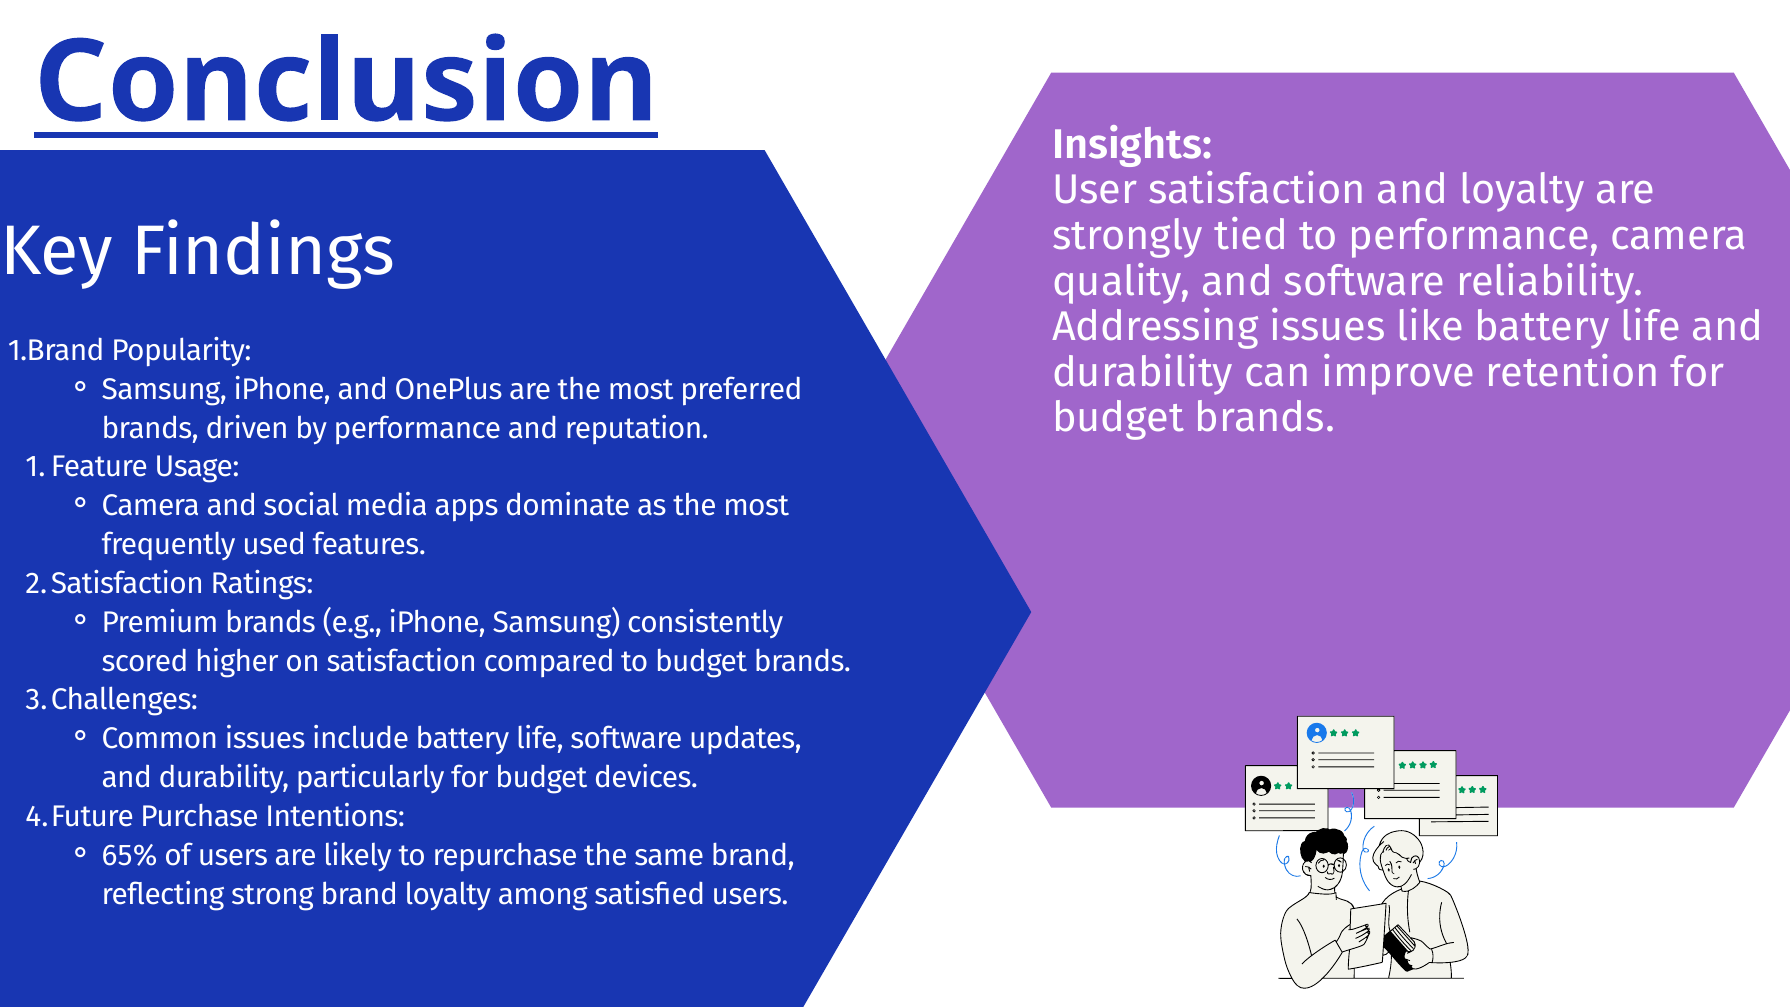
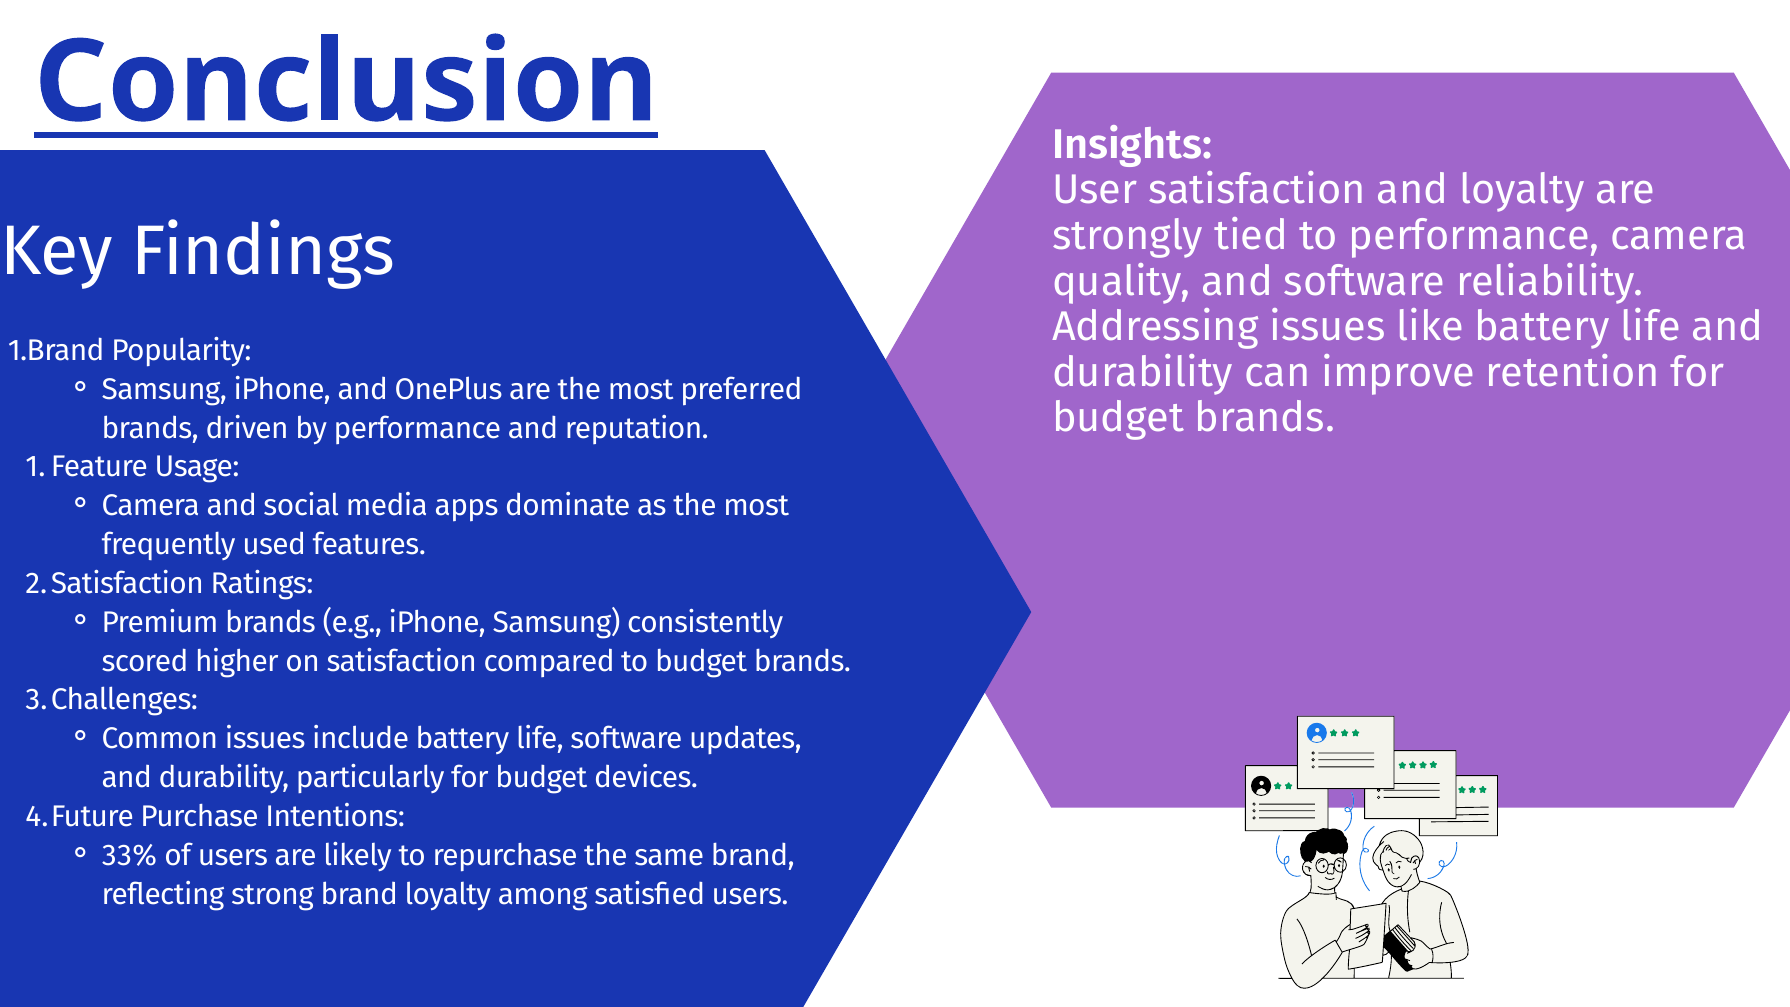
65%: 65% -> 33%
